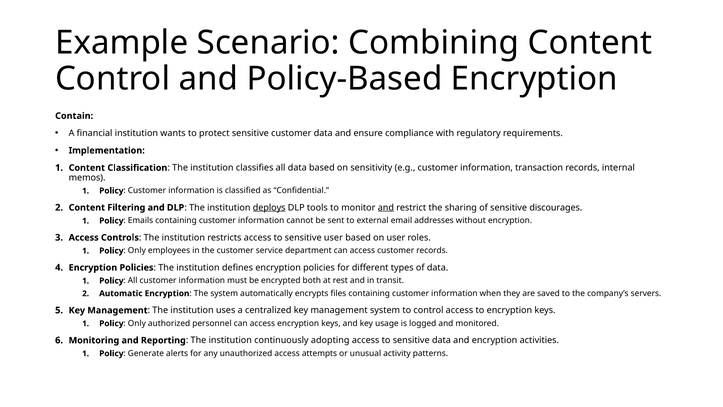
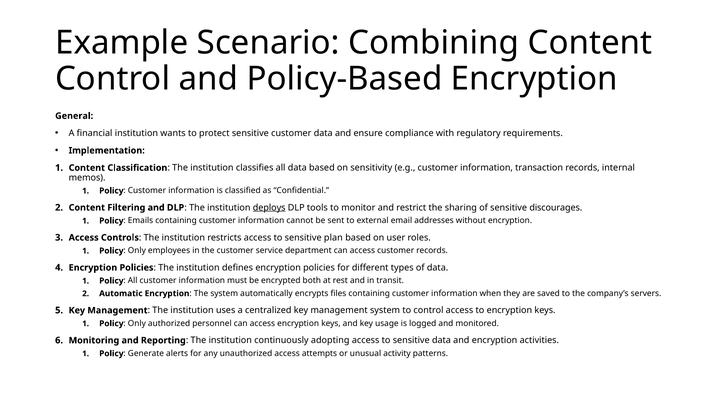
Contain: Contain -> General
and at (386, 207) underline: present -> none
sensitive user: user -> plan
